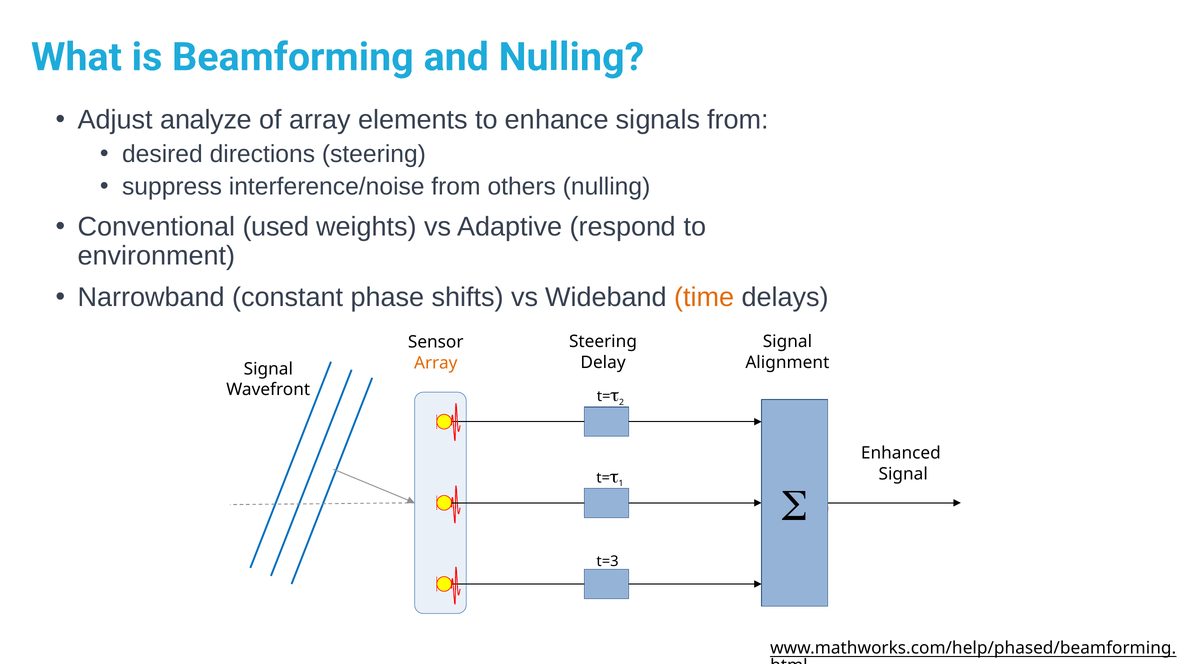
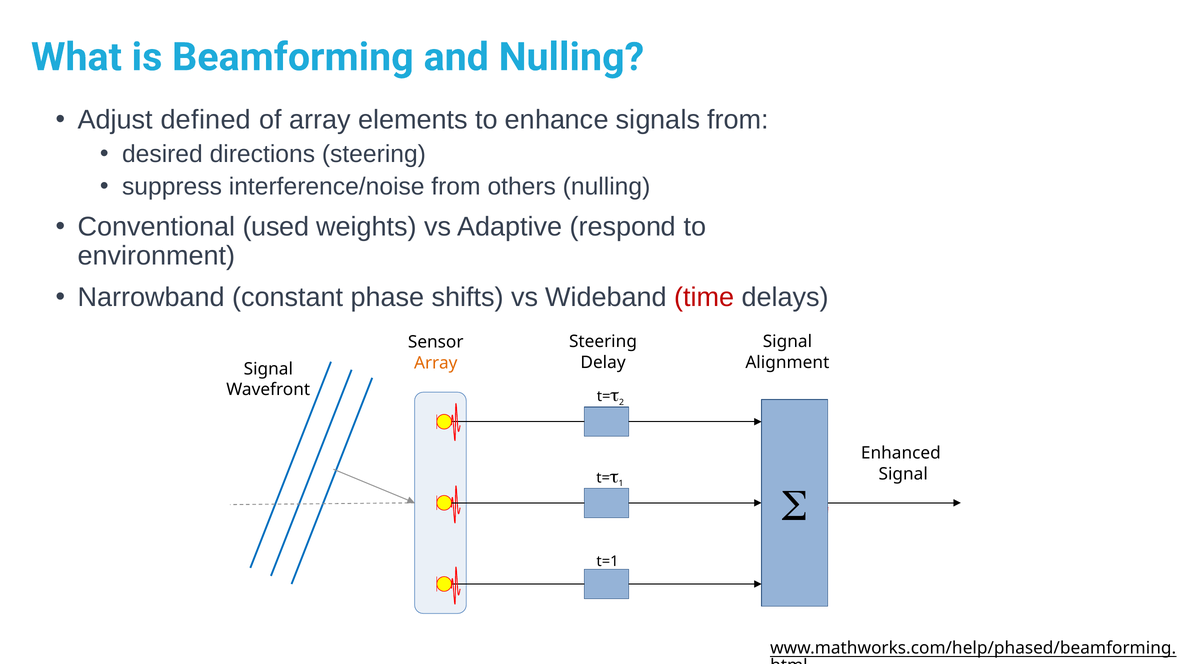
analyze: analyze -> defined
time colour: orange -> red
t=3: t=3 -> t=1
